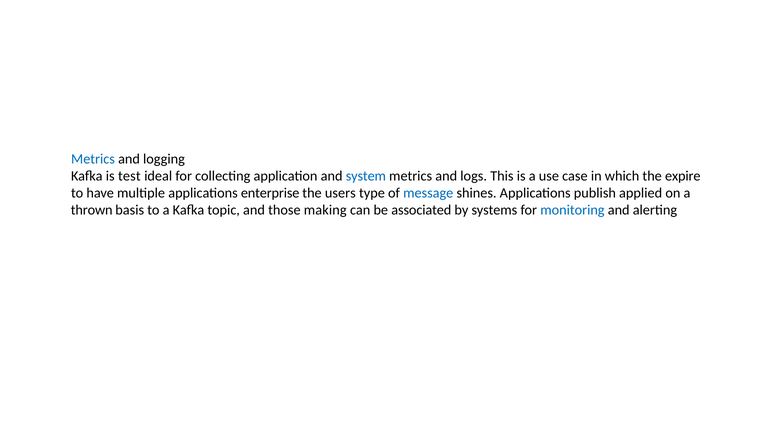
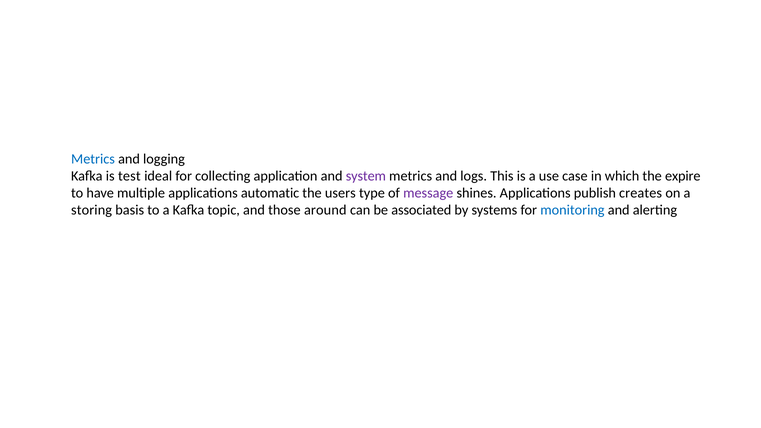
system colour: blue -> purple
enterprise: enterprise -> automatic
message colour: blue -> purple
applied: applied -> creates
thrown: thrown -> storing
making: making -> around
